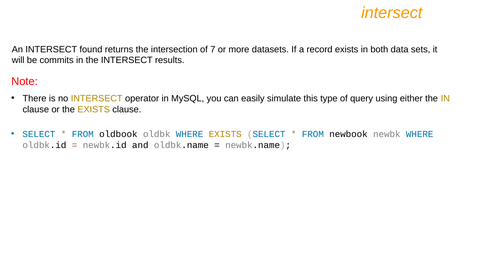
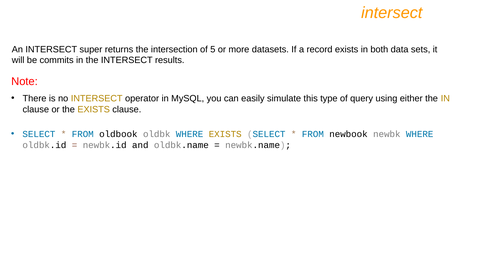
found: found -> super
7: 7 -> 5
